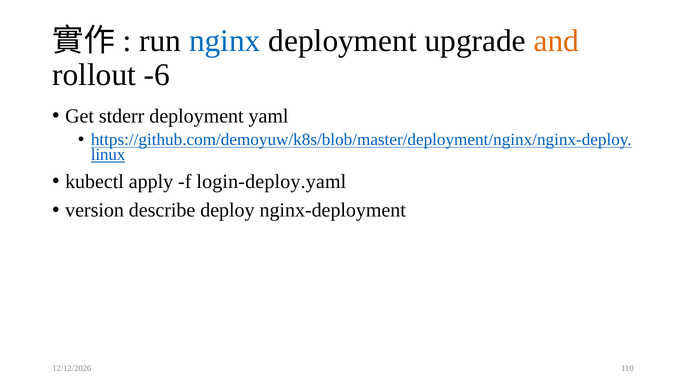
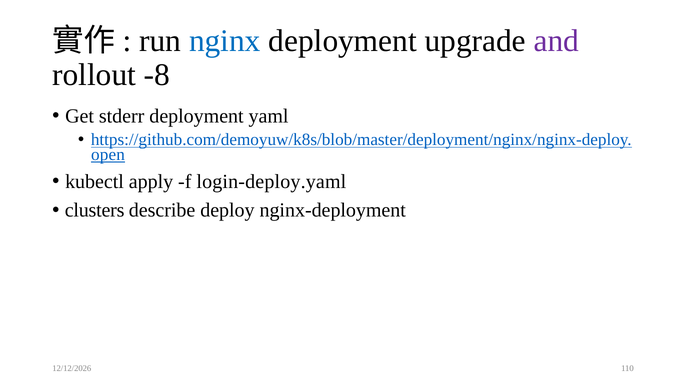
and colour: orange -> purple
-6: -6 -> -8
linux: linux -> open
version: version -> clusters
